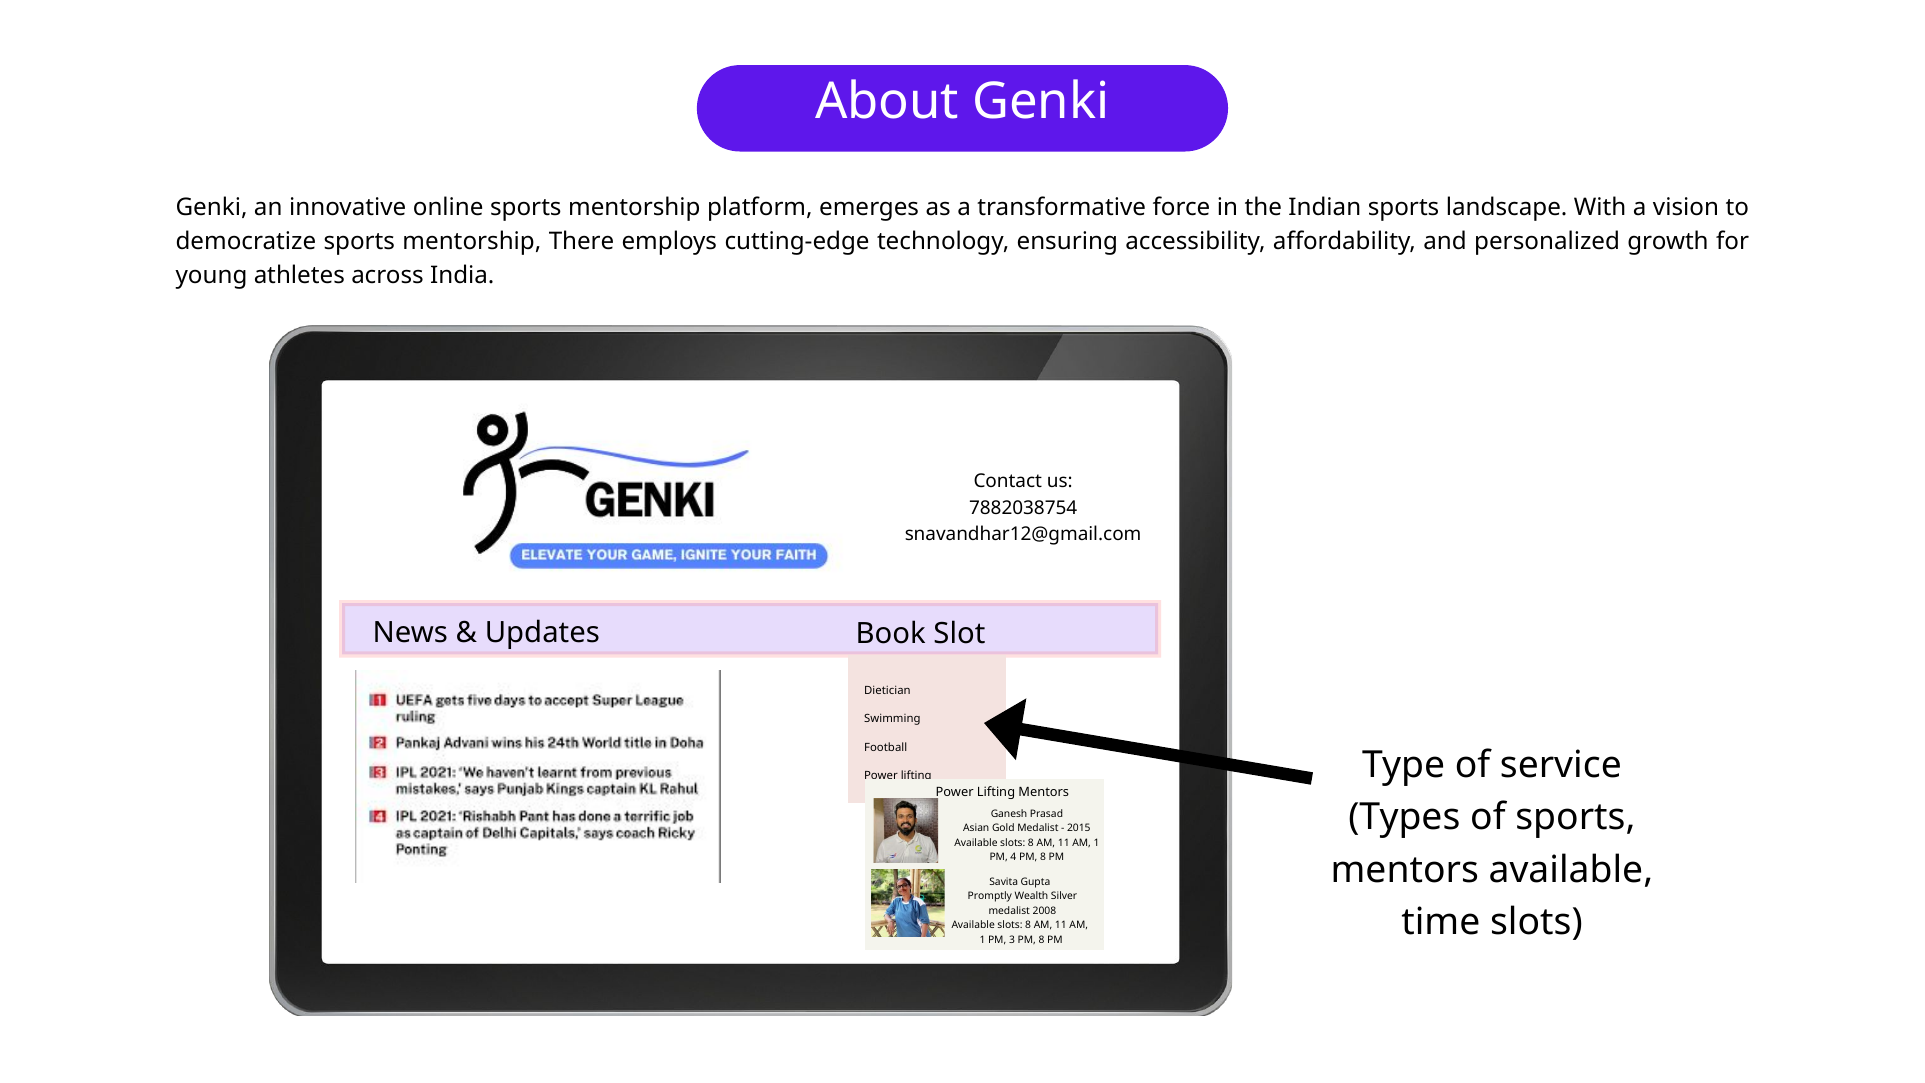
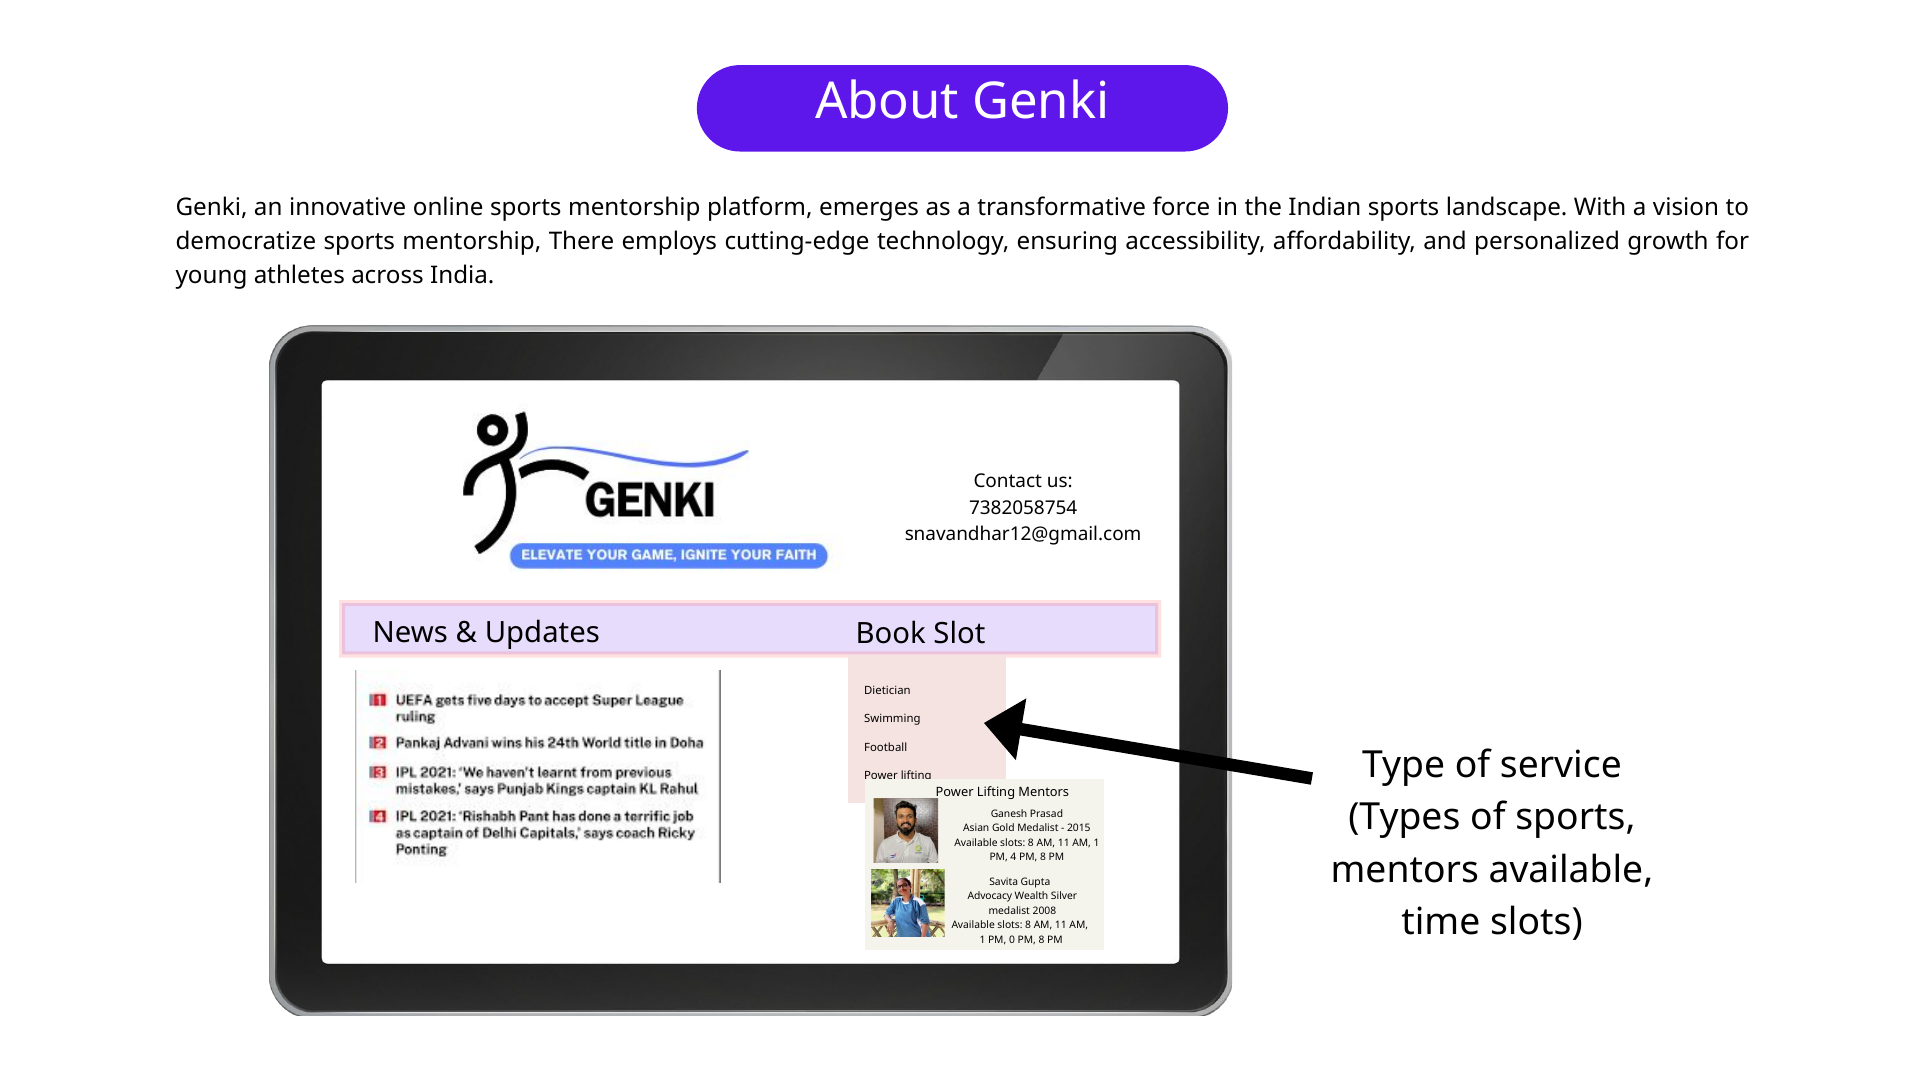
7882038754: 7882038754 -> 7382058754
Promptly: Promptly -> Advocacy
3: 3 -> 0
